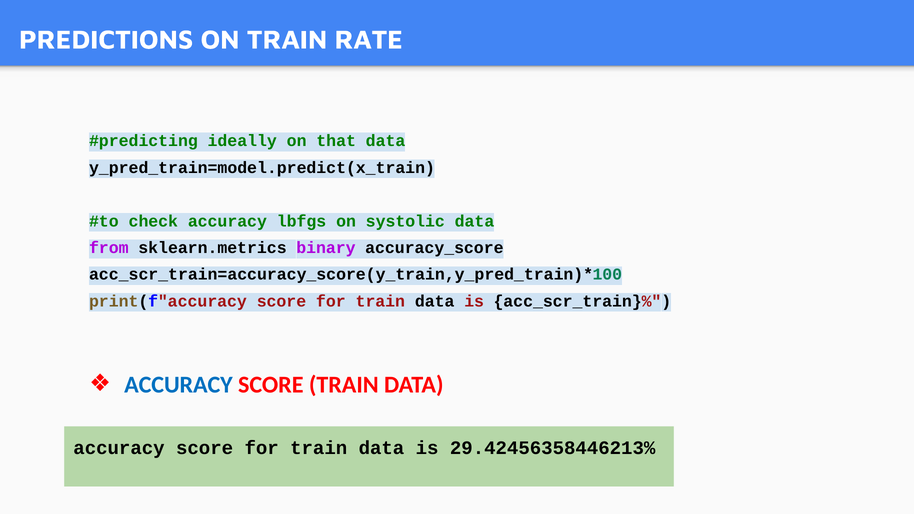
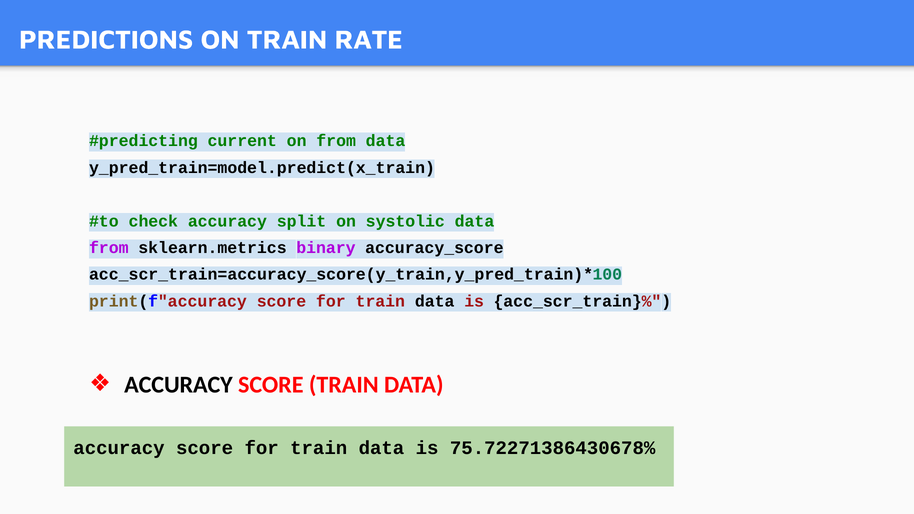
ideally: ideally -> current
on that: that -> from
lbfgs: lbfgs -> split
ACCURACY at (178, 385) colour: blue -> black
29.42456358446213%: 29.42456358446213% -> 75.72271386430678%
